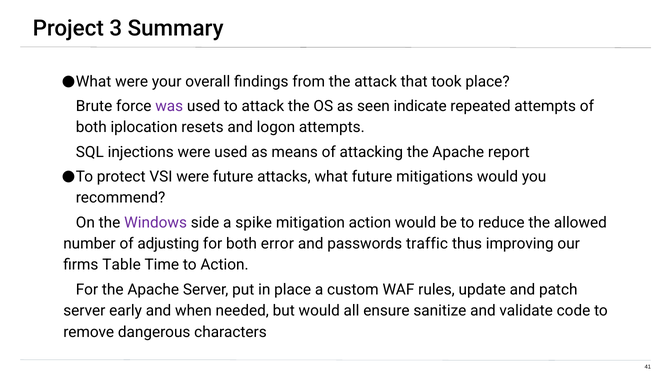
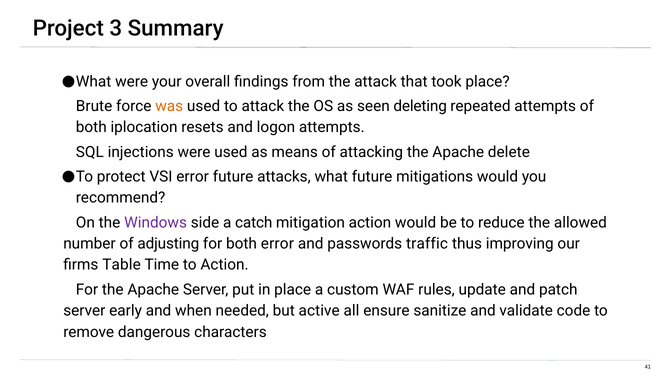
was colour: purple -> orange
indicate: indicate -> deleting
report: report -> delete
VSI were: were -> error
spike: spike -> catch
but would: would -> active
